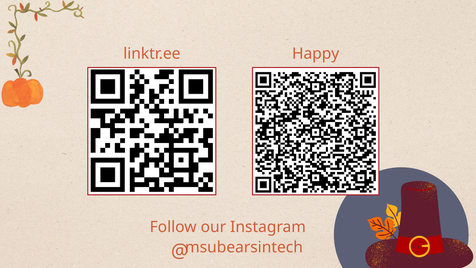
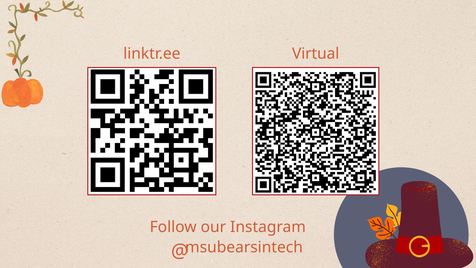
Happy: Happy -> Virtual
